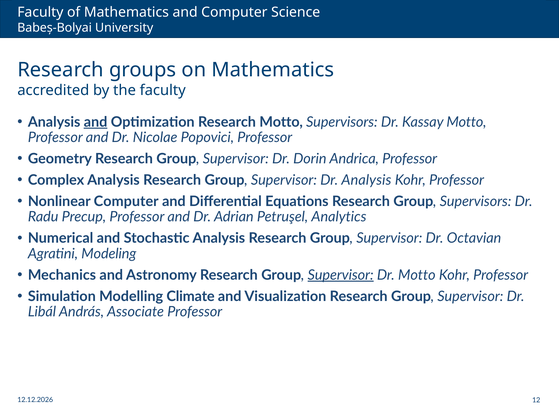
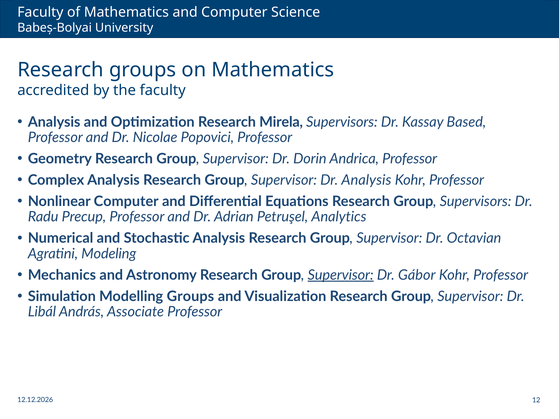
and at (96, 122) underline: present -> none
Research Motto: Motto -> Mirela
Kassay Motto: Motto -> Based
Dr Motto: Motto -> Gábor
Modelling Climate: Climate -> Groups
